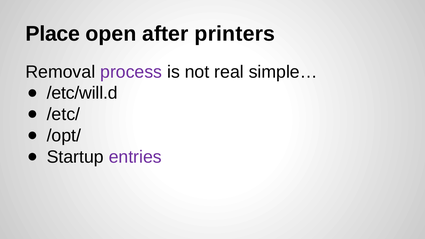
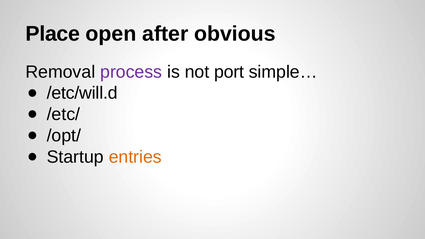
printers: printers -> obvious
real: real -> port
entries colour: purple -> orange
